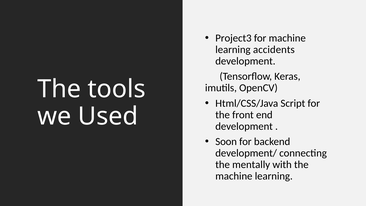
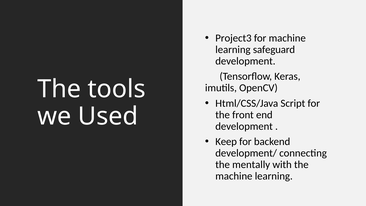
accidents: accidents -> safeguard
Soon: Soon -> Keep
